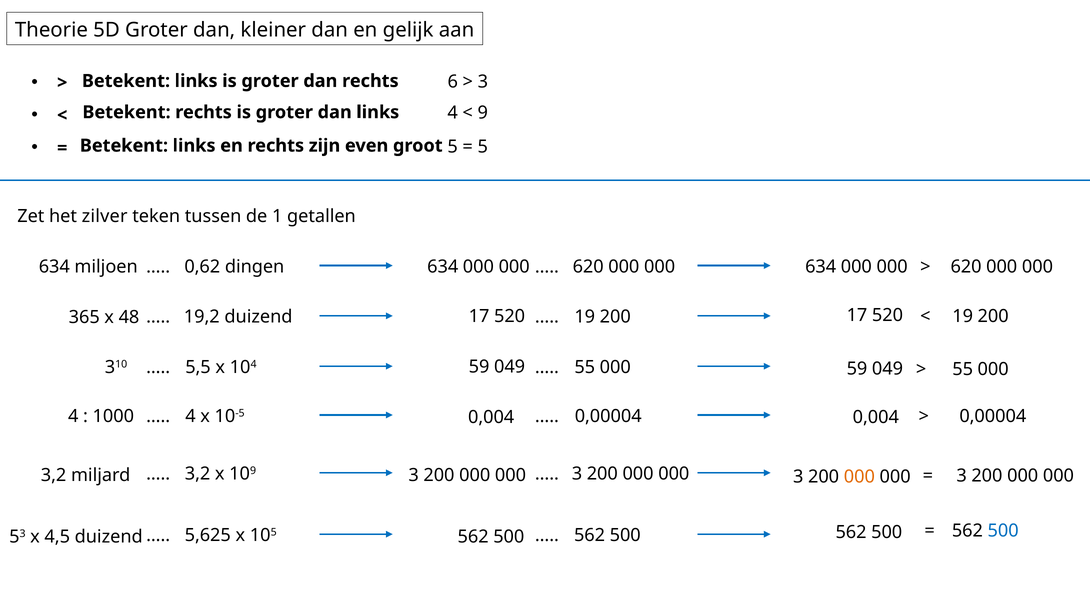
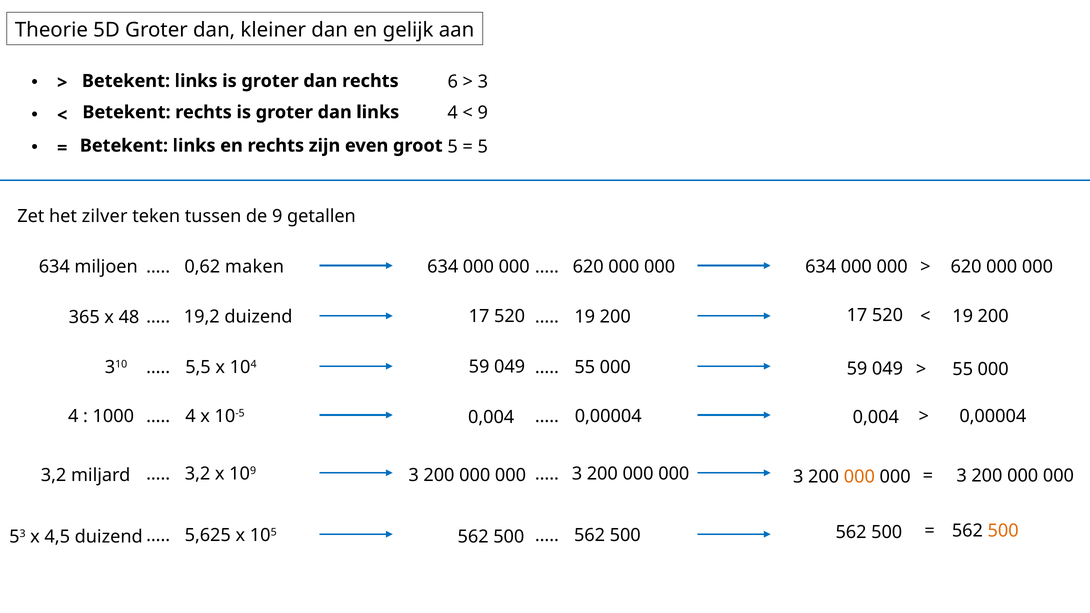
de 1: 1 -> 9
dingen: dingen -> maken
500 at (1003, 531) colour: blue -> orange
